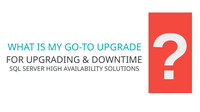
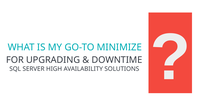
UPGRADE: UPGRADE -> MINIMIZE
